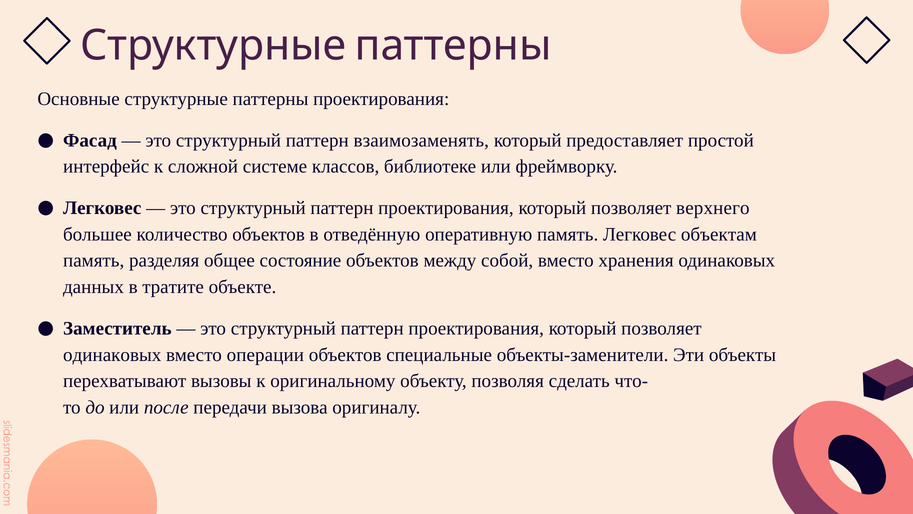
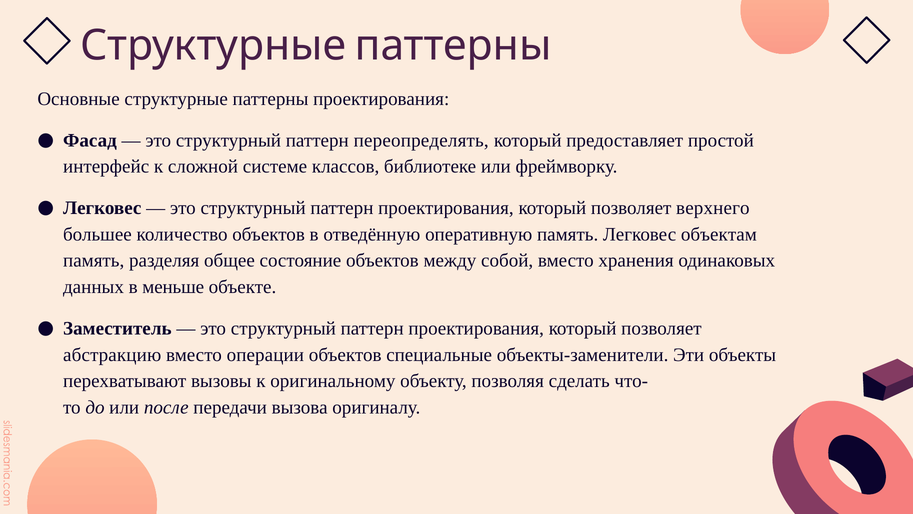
взаимозаменять: взаимозаменять -> переопределять
тратите: тратите -> меньше
одинаковых at (112, 354): одинаковых -> абстракцию
